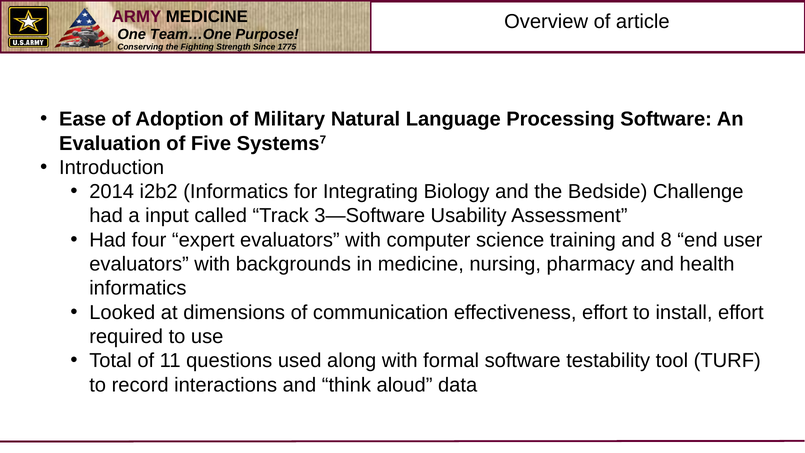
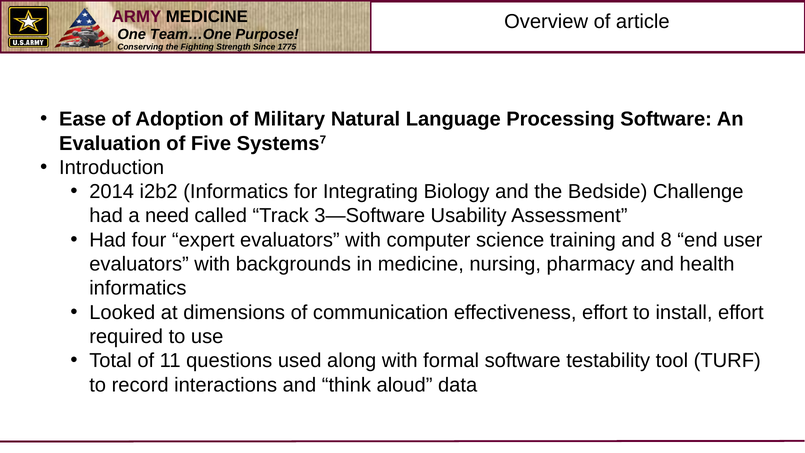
input: input -> need
